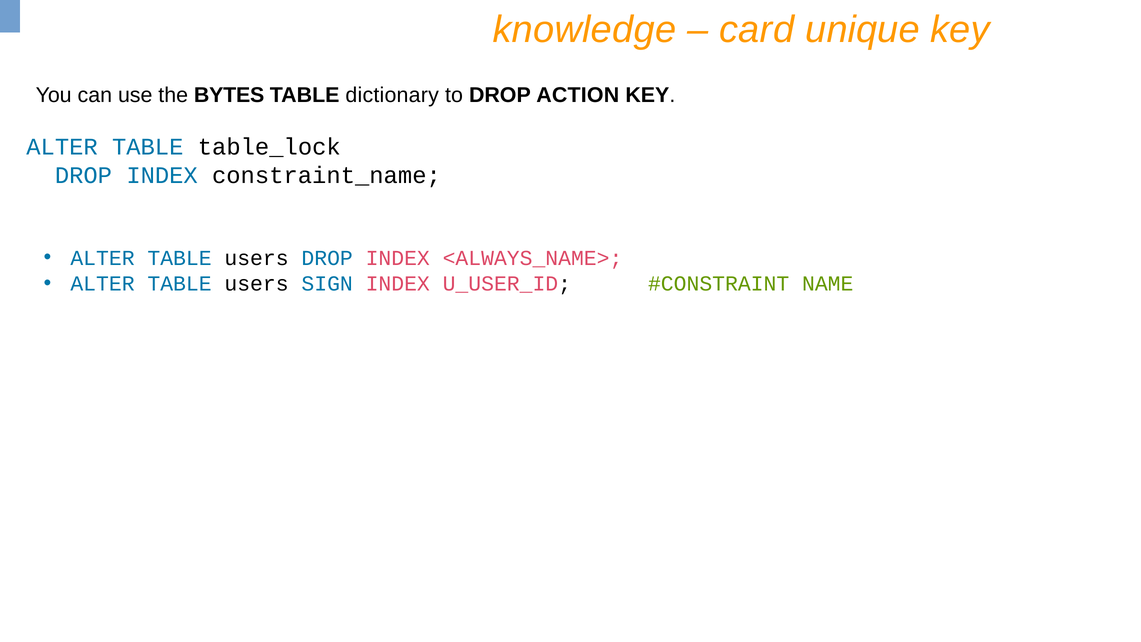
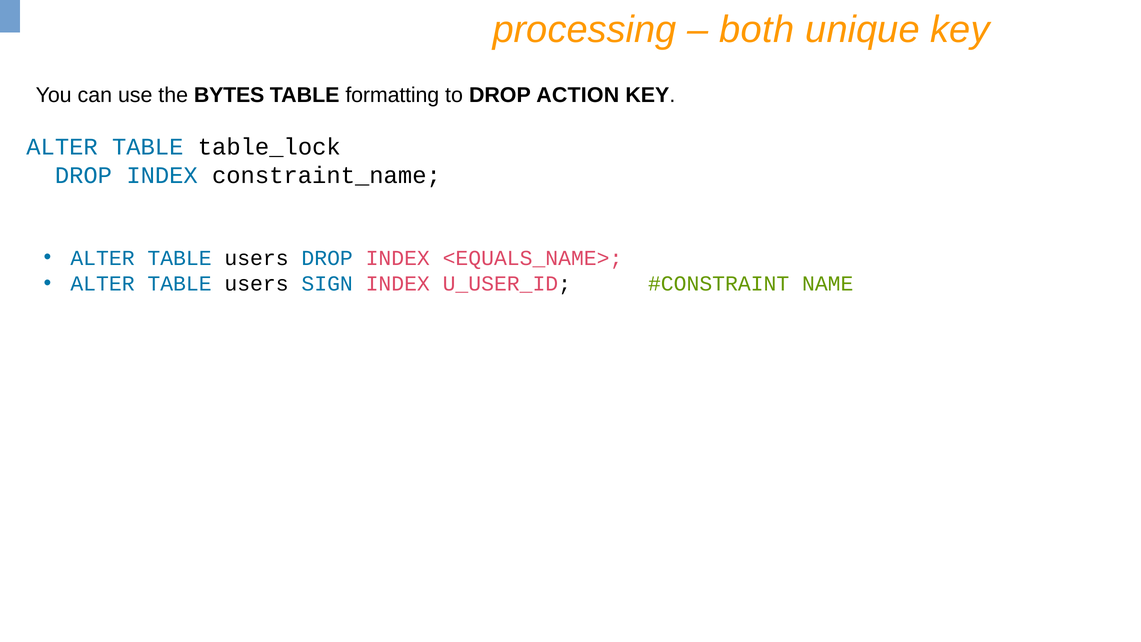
knowledge: knowledge -> processing
card: card -> both
dictionary: dictionary -> formatting
<ALWAYS_NAME>: <ALWAYS_NAME> -> <EQUALS_NAME>
